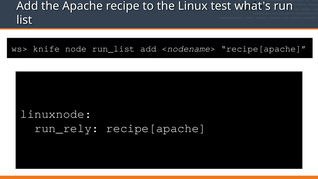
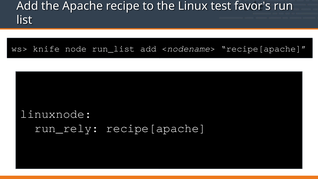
what: what -> favor
